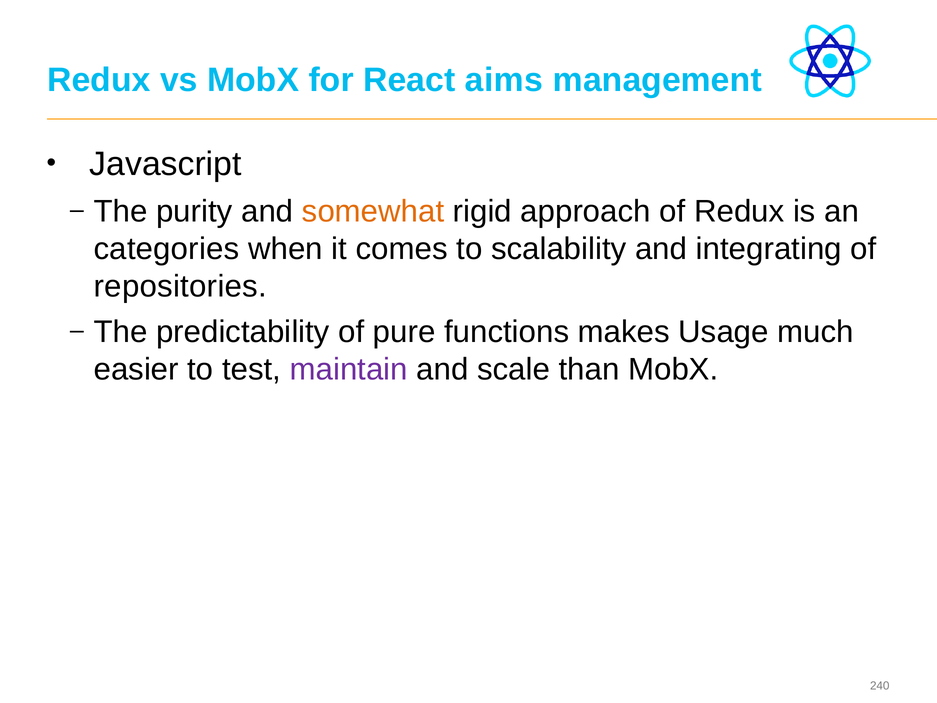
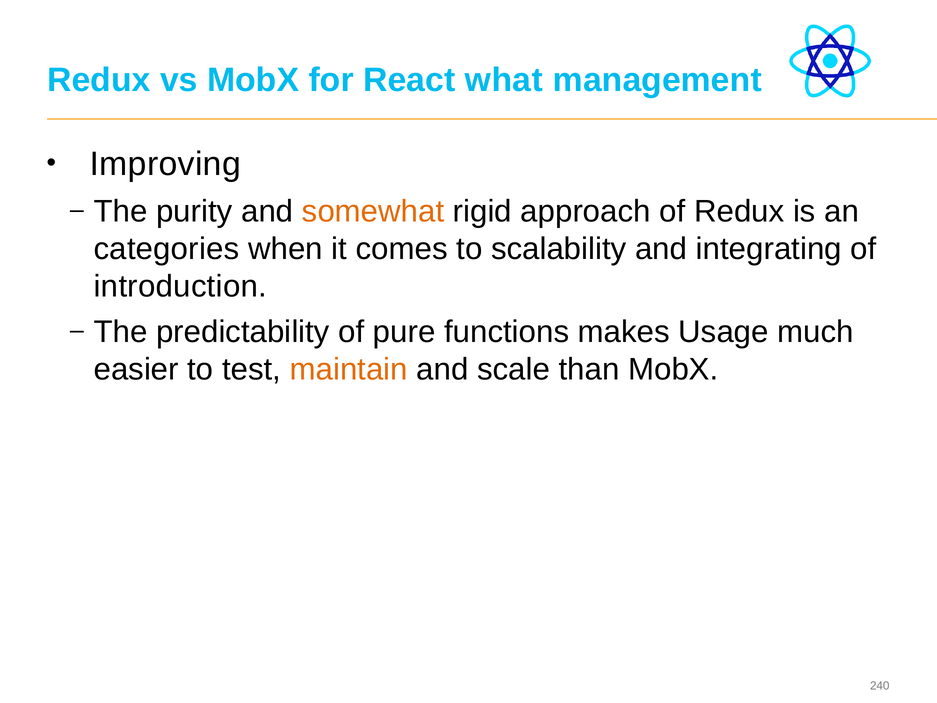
aims: aims -> what
Javascript: Javascript -> Improving
repositories: repositories -> introduction
maintain colour: purple -> orange
